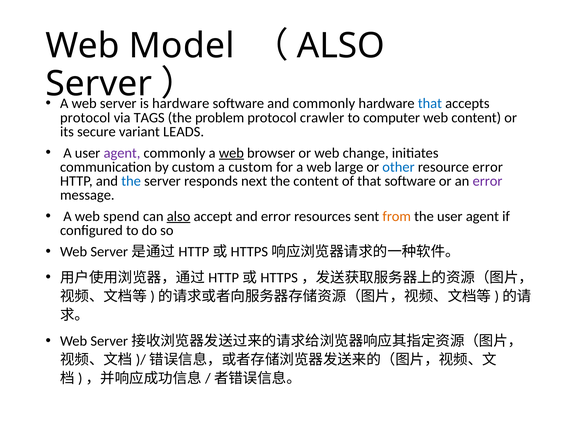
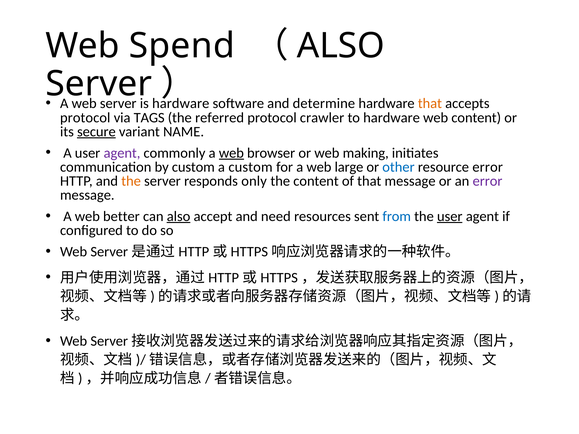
Model: Model -> Spend
and commonly: commonly -> determine
that at (430, 104) colour: blue -> orange
problem: problem -> referred
to computer: computer -> hardware
secure underline: none -> present
LEADS: LEADS -> NAME
change: change -> making
the at (131, 181) colour: blue -> orange
next: next -> only
that software: software -> message
spend: spend -> better
and error: error -> need
from colour: orange -> blue
user at (450, 216) underline: none -> present
